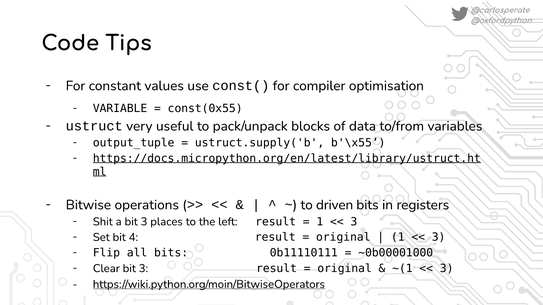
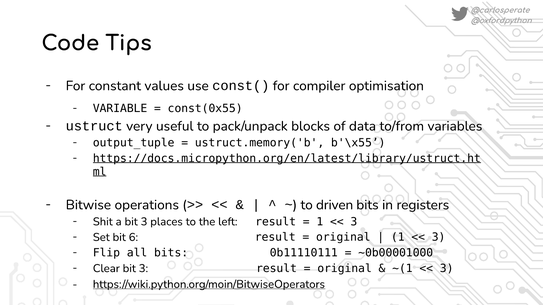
ustruct.supply('b: ustruct.supply('b -> ustruct.memory('b
4: 4 -> 6
